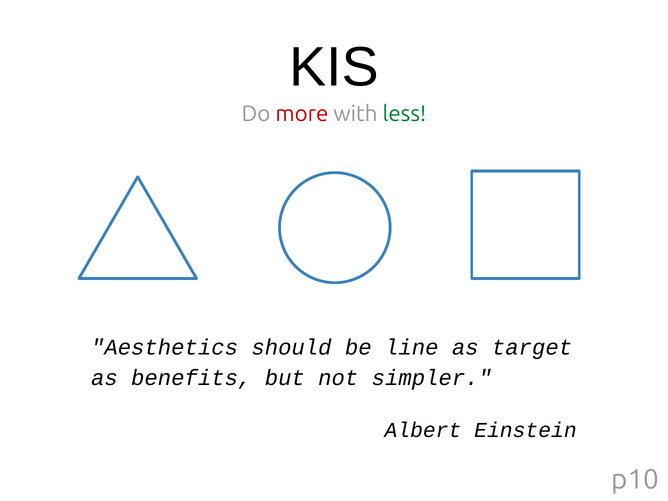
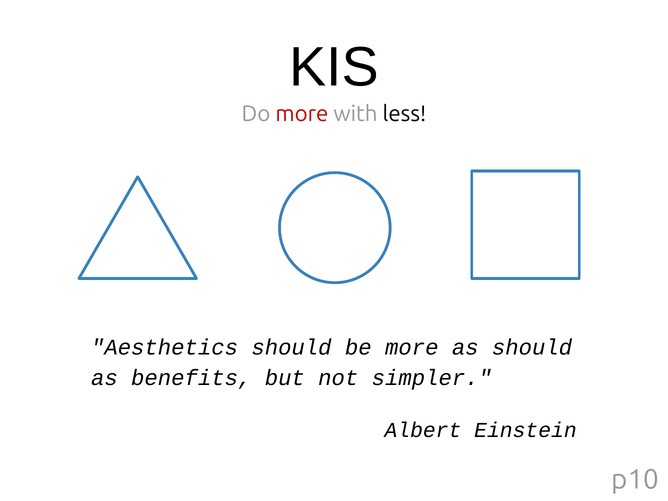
less colour: green -> black
be line: line -> more
as target: target -> should
